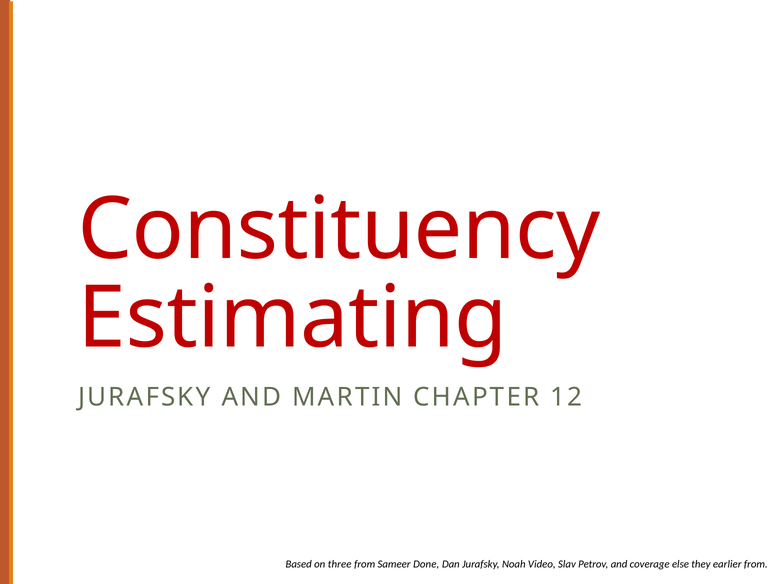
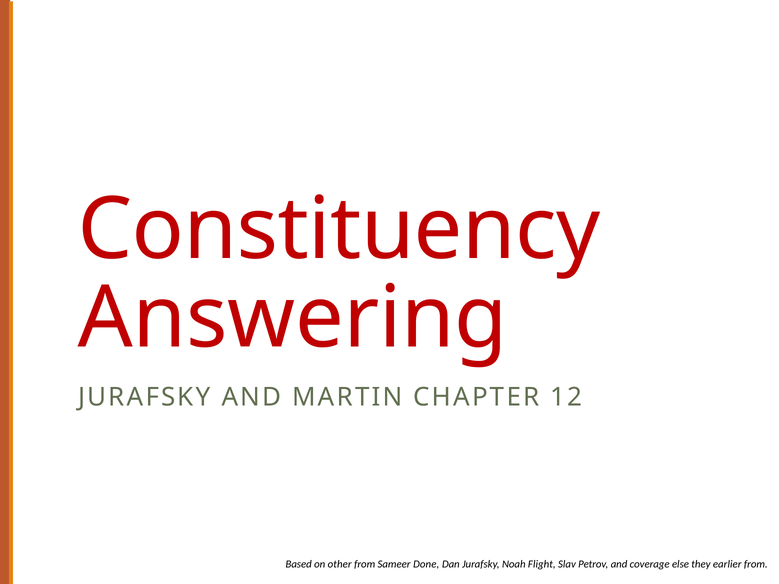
Estimating: Estimating -> Answering
three: three -> other
Video: Video -> Flight
